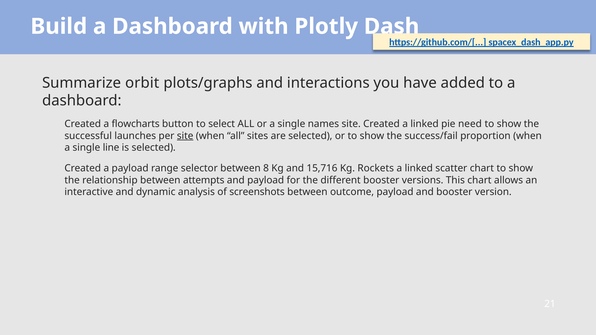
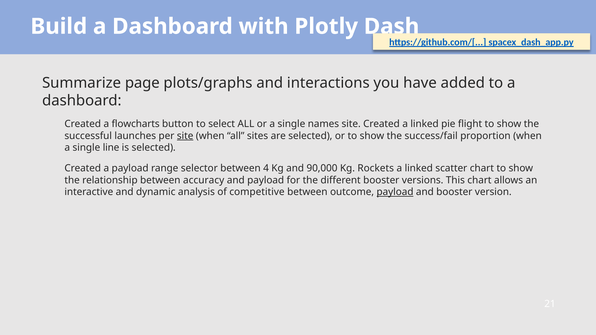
orbit: orbit -> page
need: need -> flight
8: 8 -> 4
15,716: 15,716 -> 90,000
attempts: attempts -> accuracy
screenshots: screenshots -> competitive
payload at (395, 192) underline: none -> present
